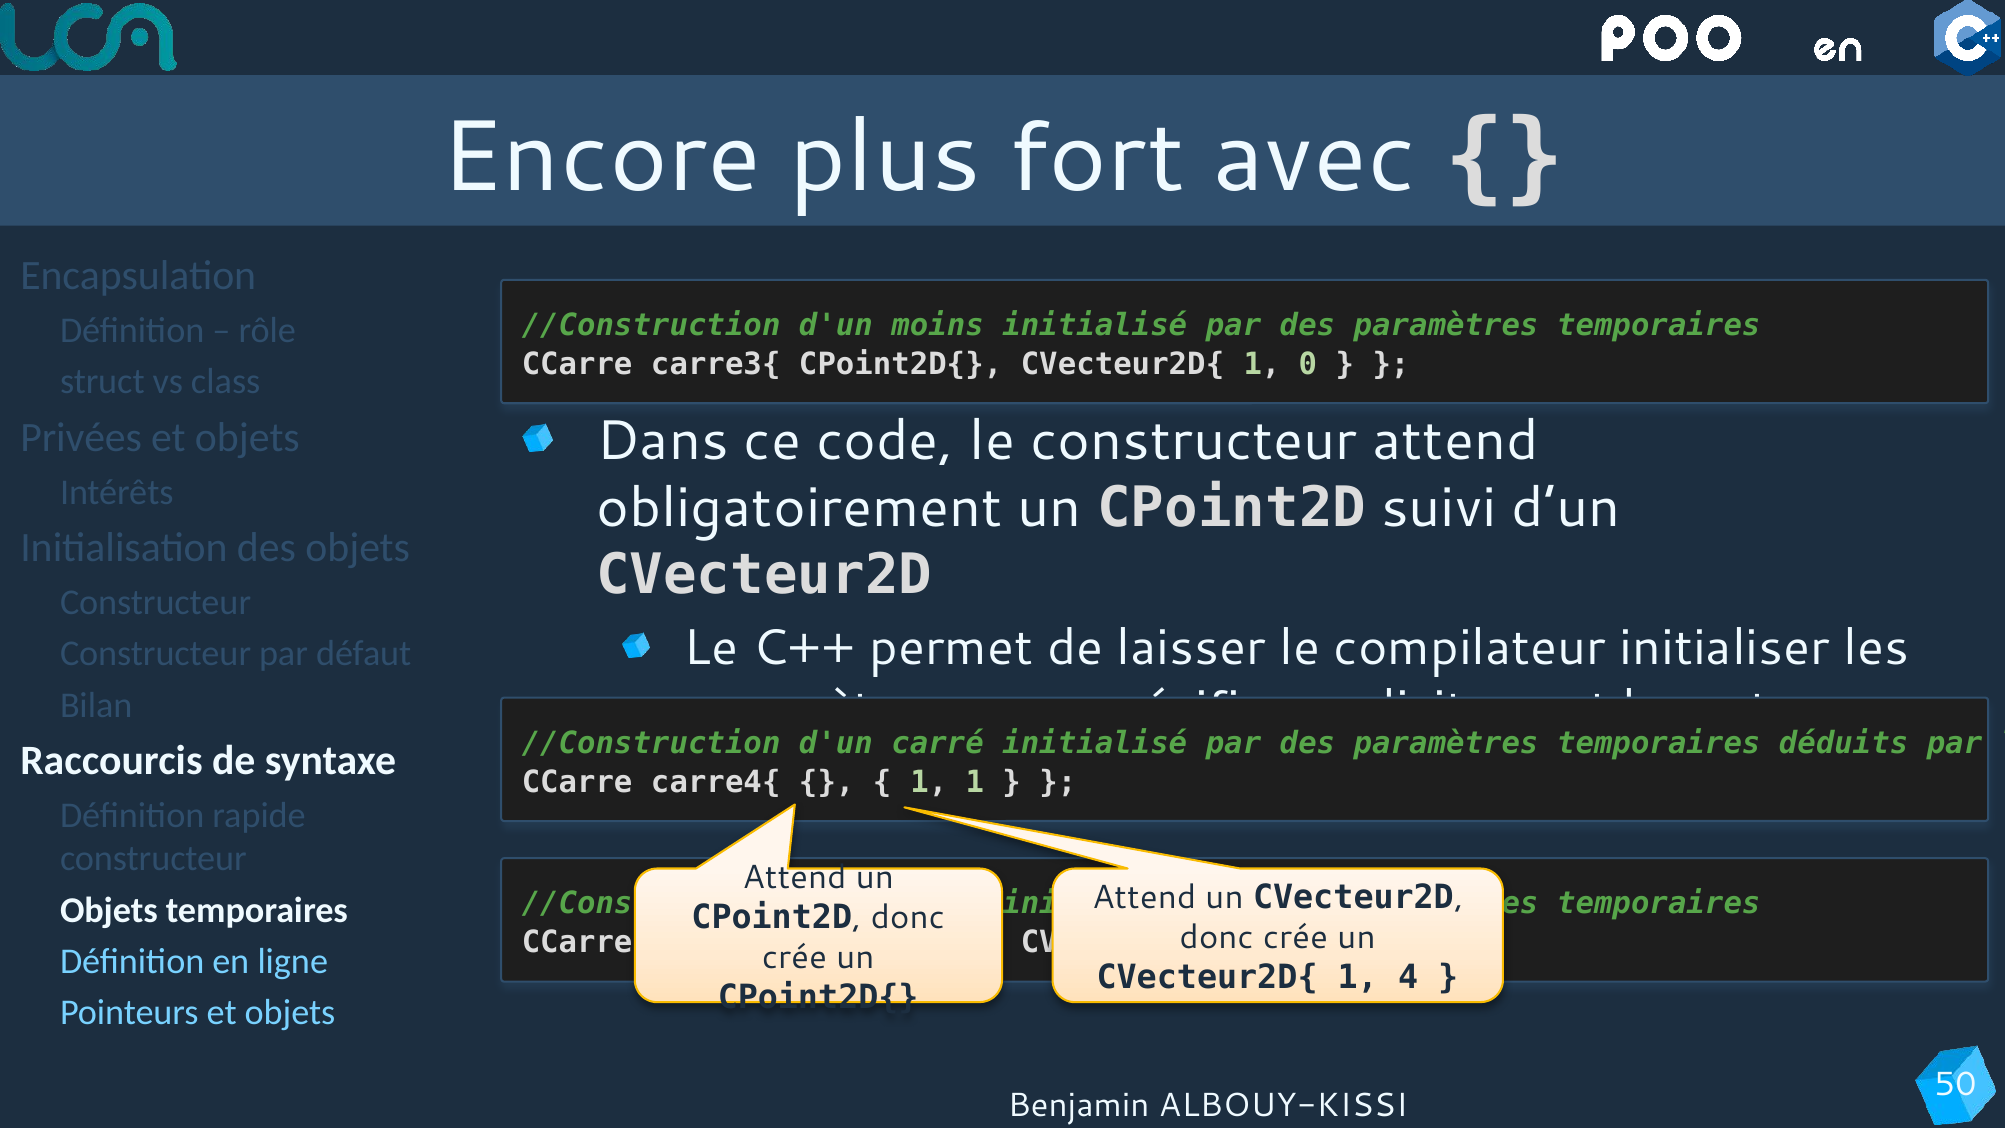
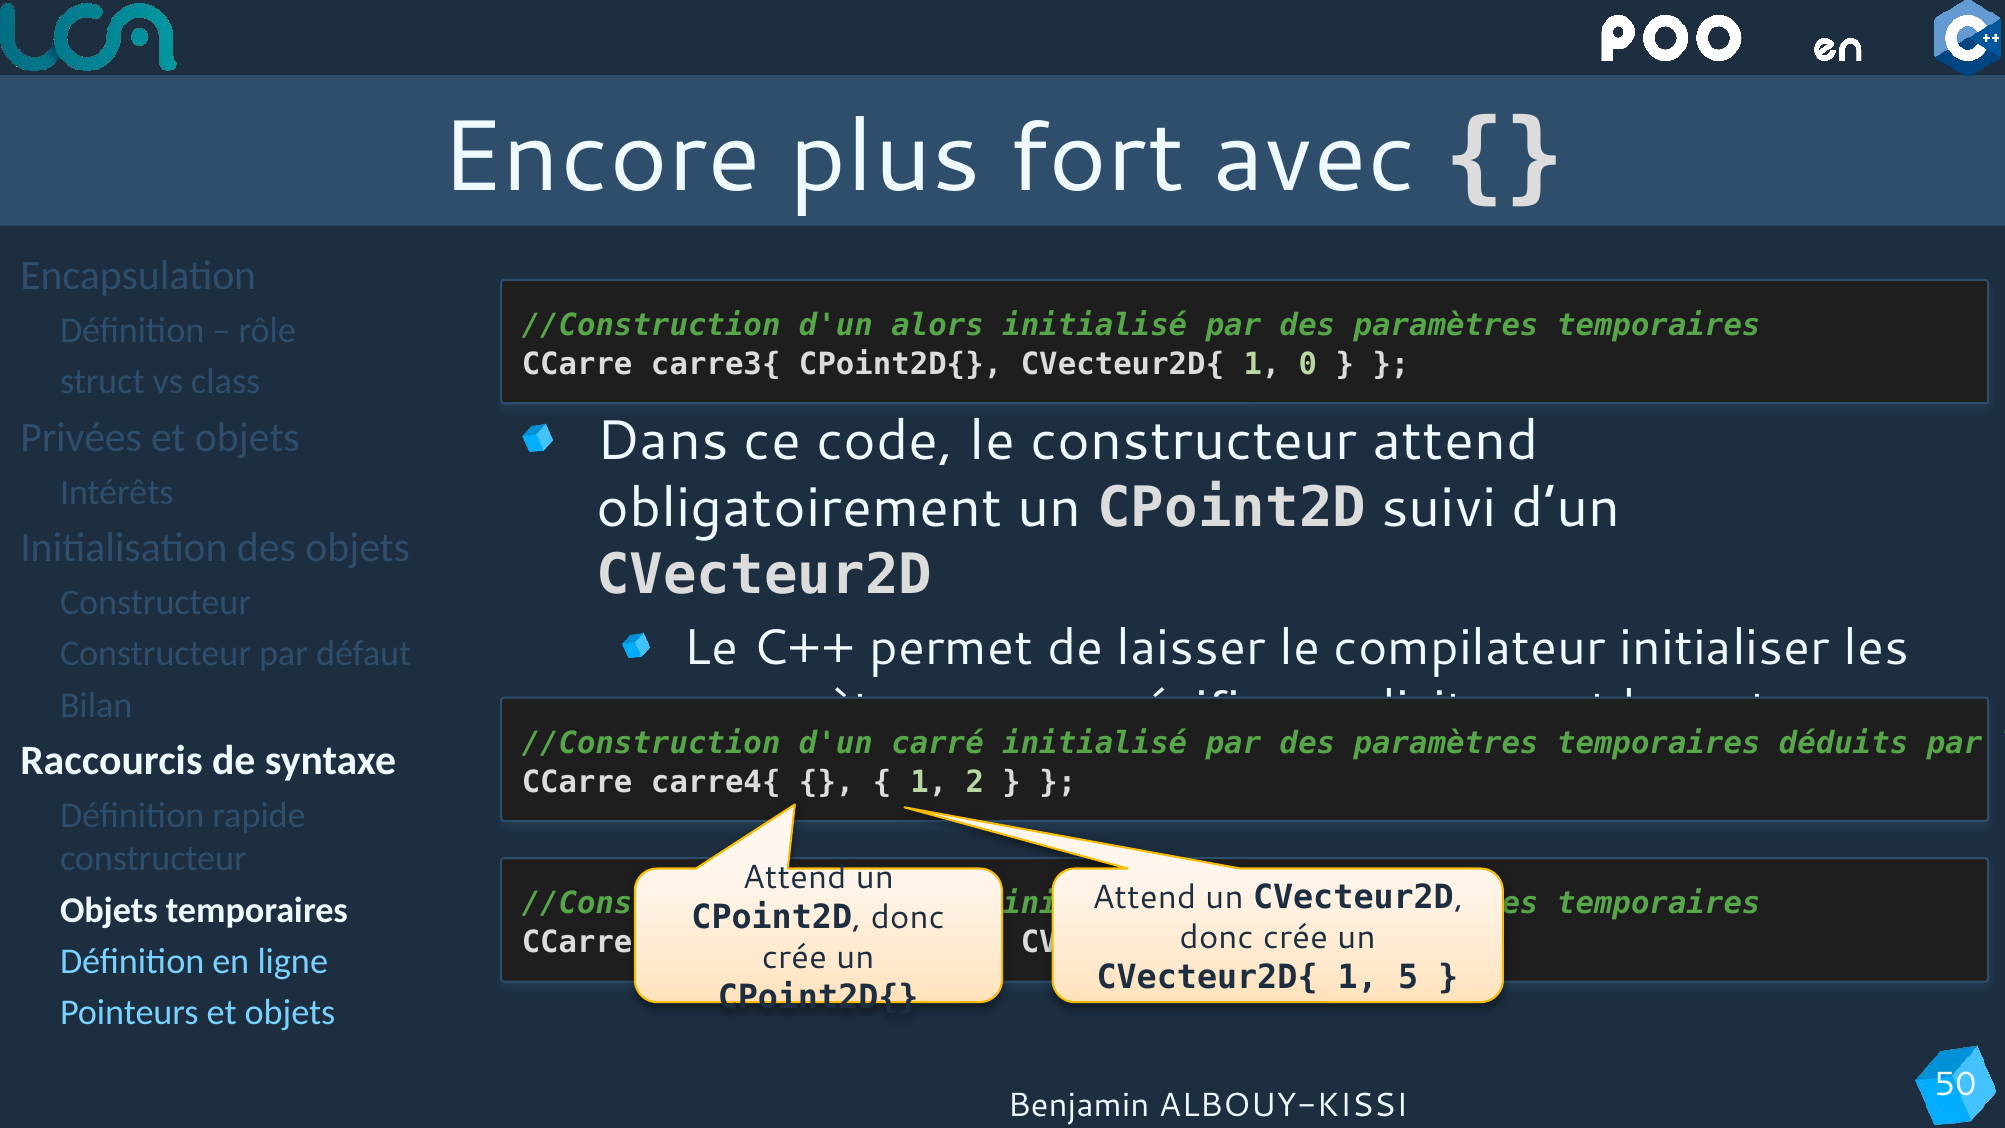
moins: moins -> alors
1 1: 1 -> 2
4: 4 -> 5
